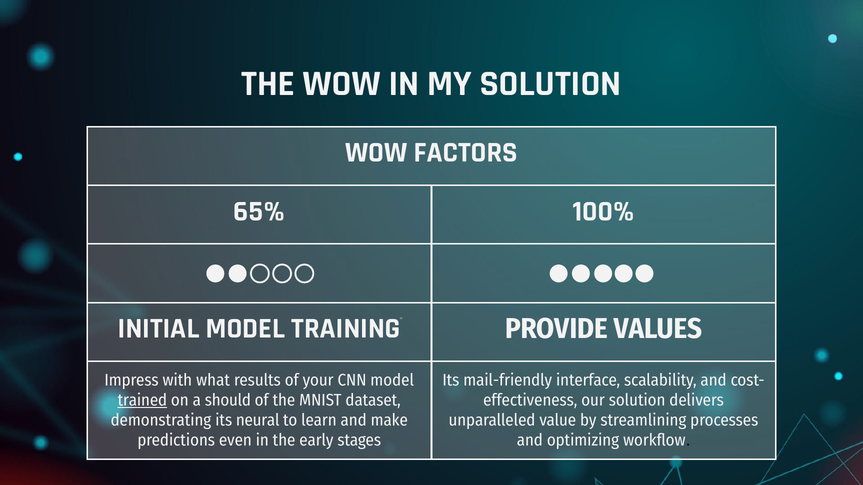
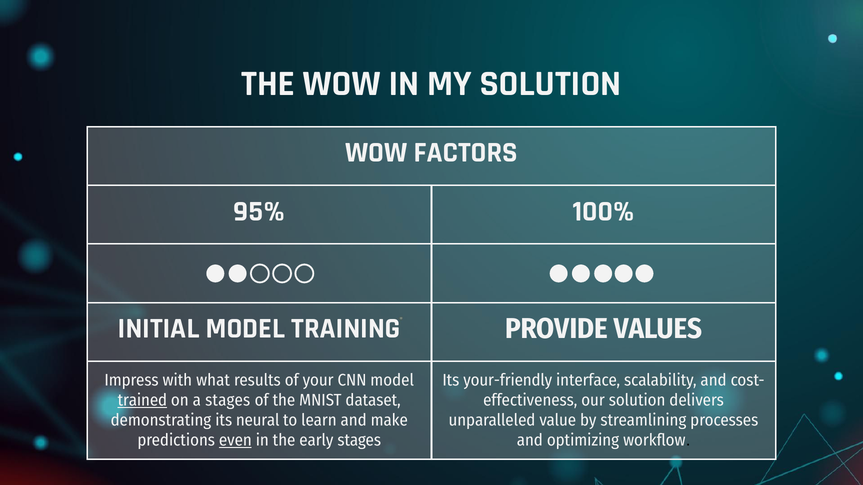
65%: 65% -> 95%
mail-friendly: mail-friendly -> your-friendly
a should: should -> stages
even underline: none -> present
